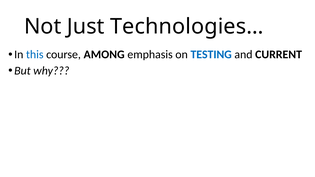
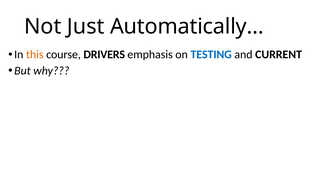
Technologies…: Technologies… -> Automatically…
this colour: blue -> orange
AMONG: AMONG -> DRIVERS
